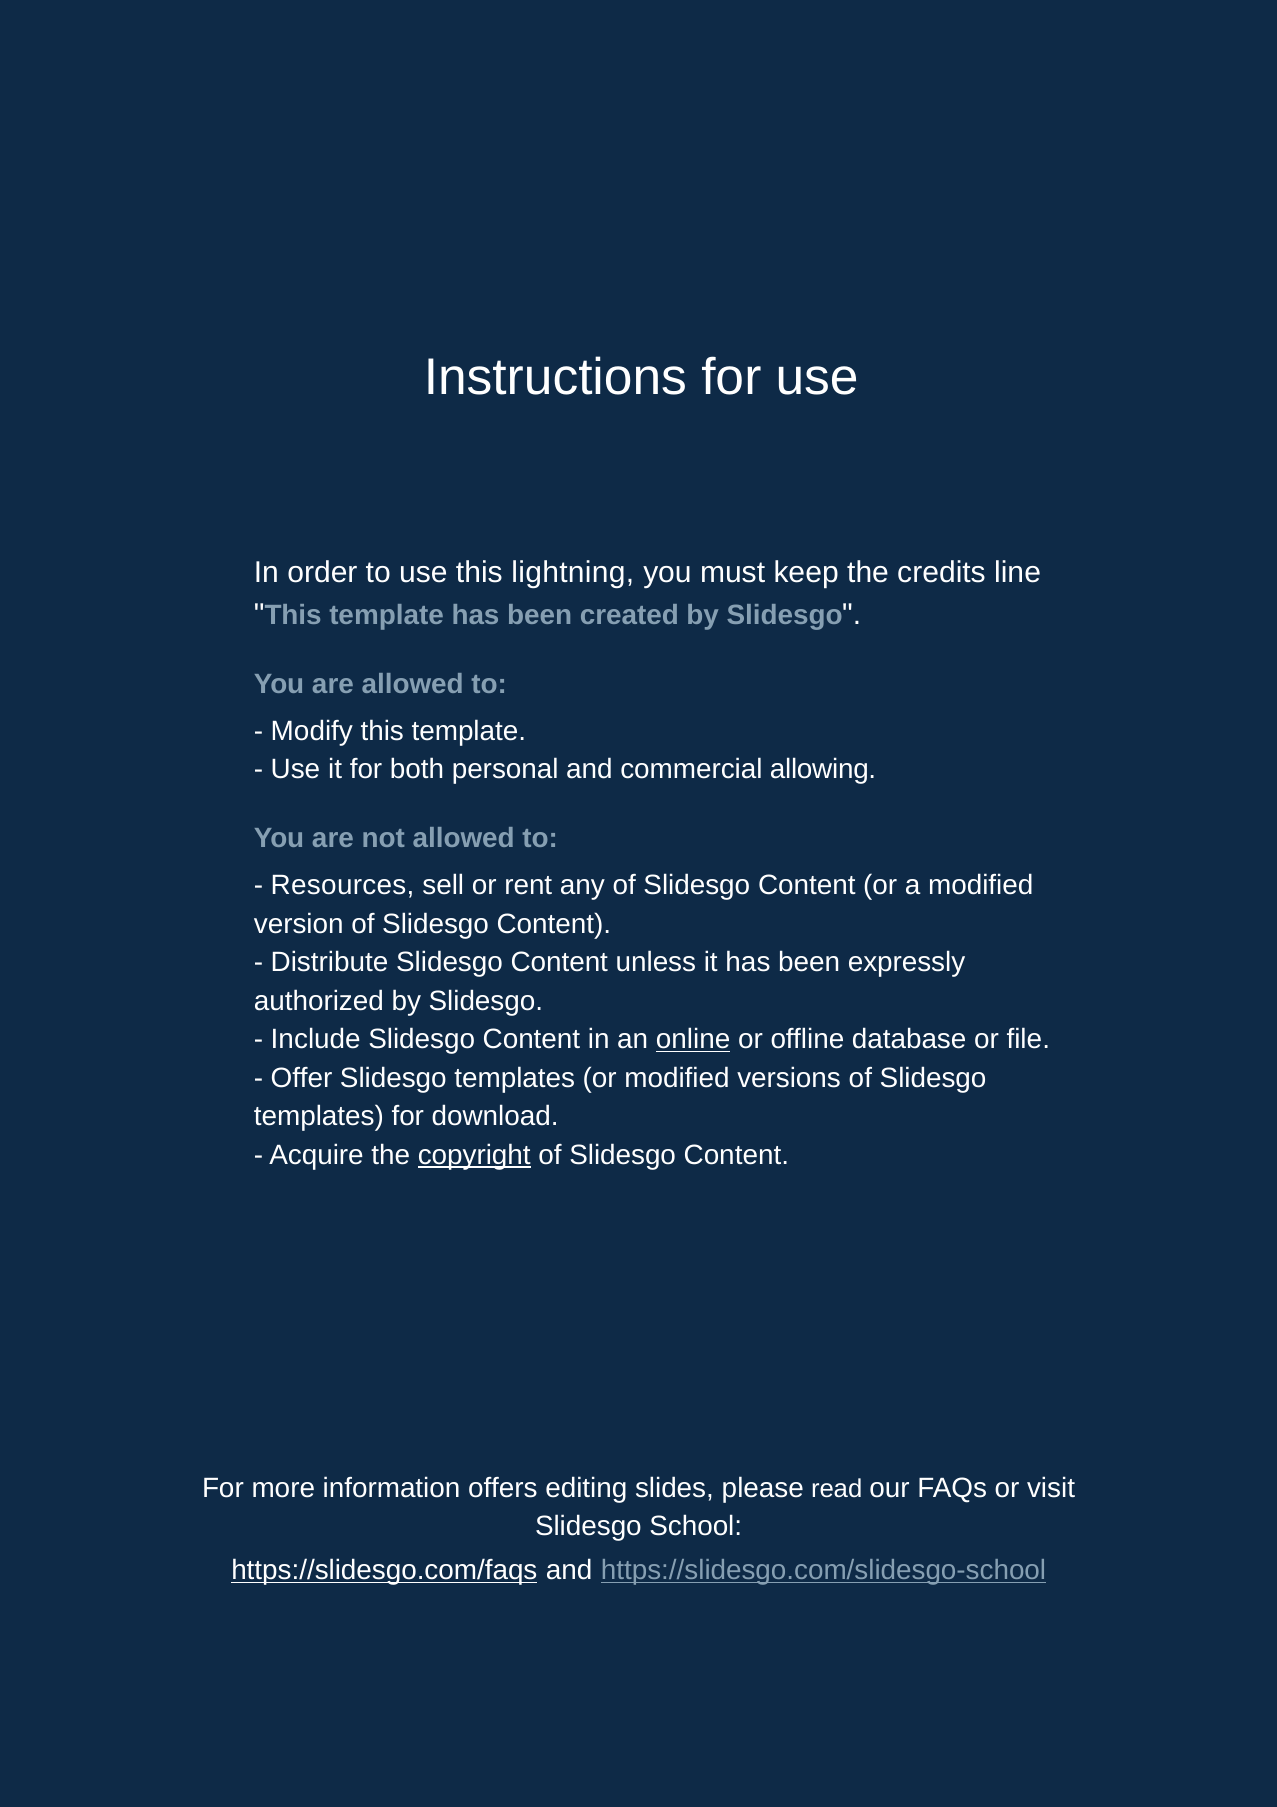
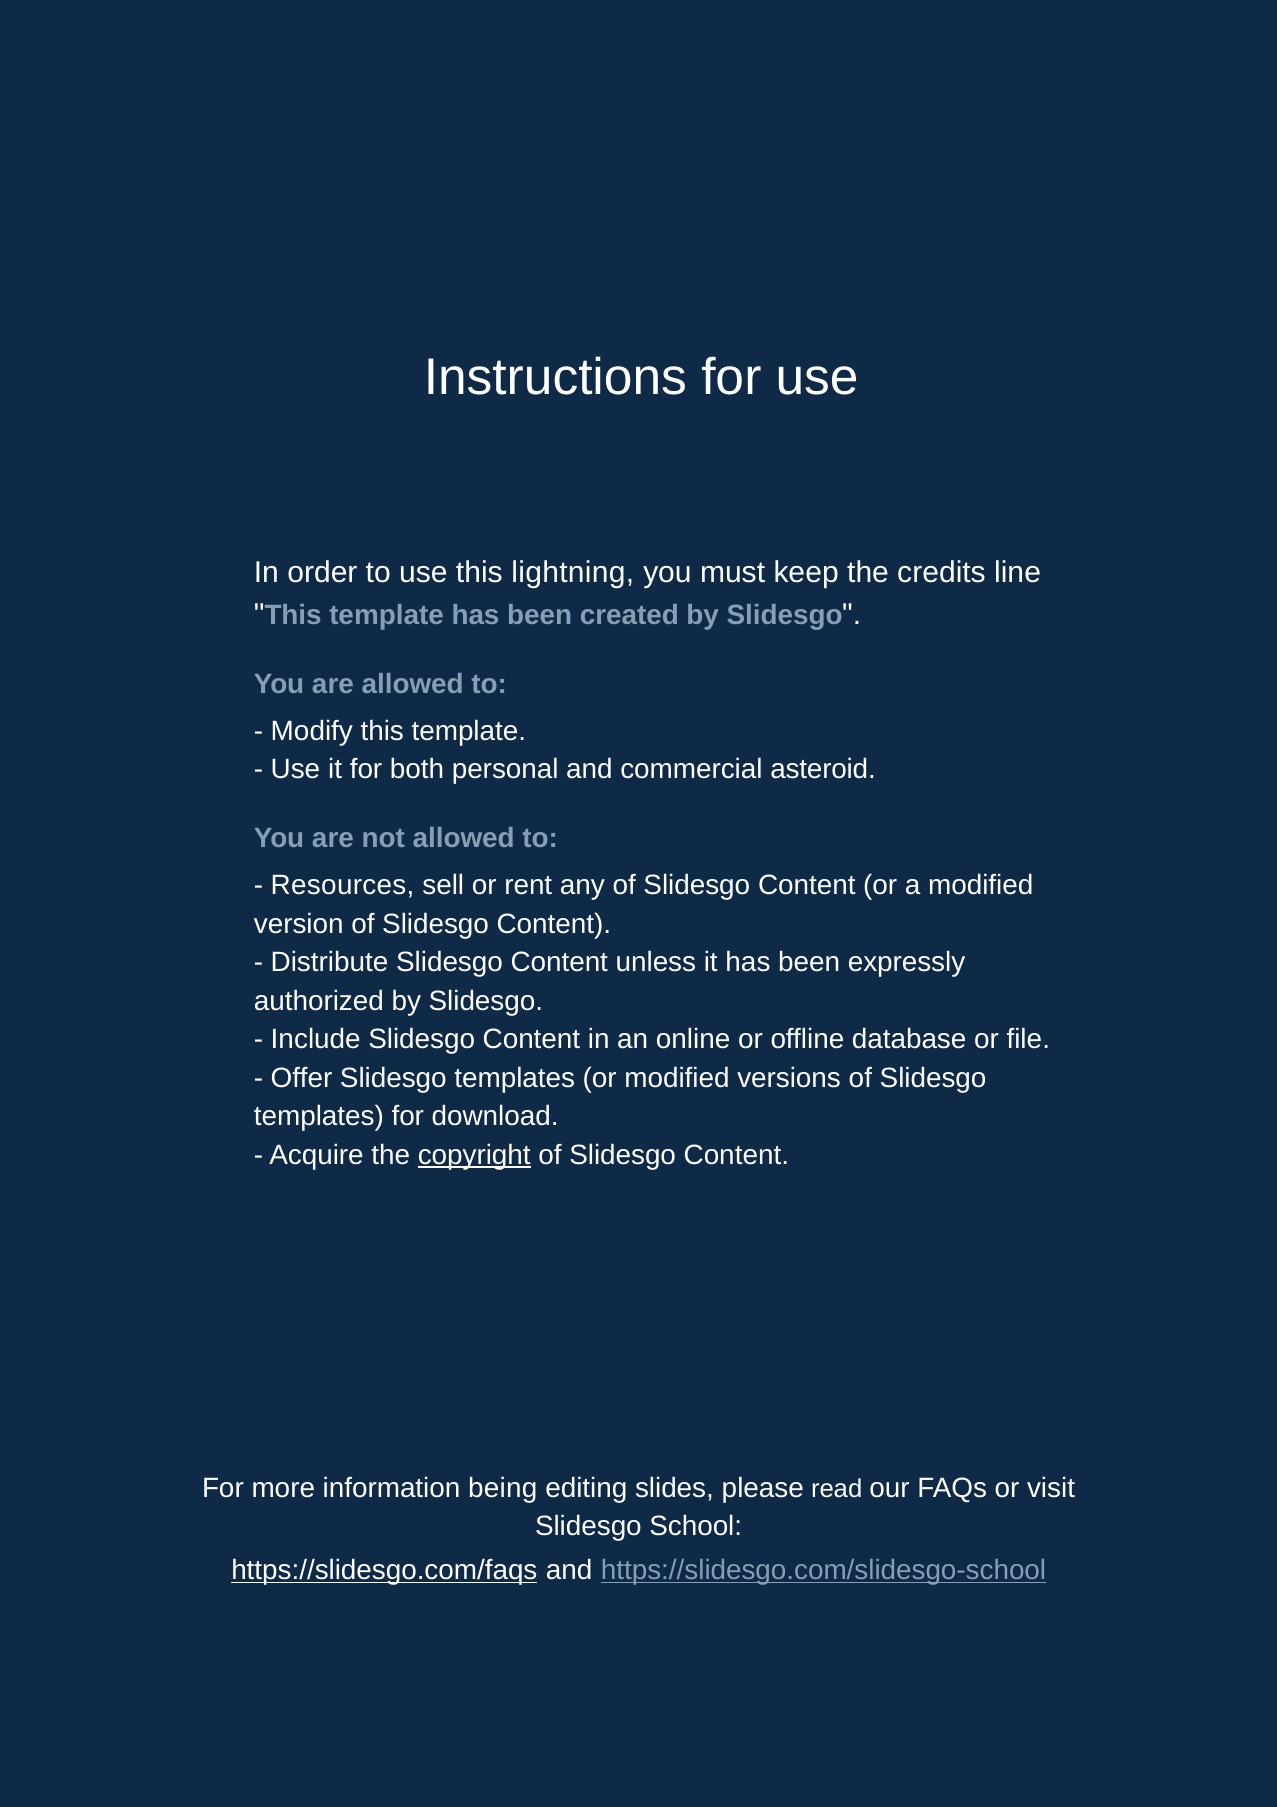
allowing: allowing -> asteroid
online underline: present -> none
offers: offers -> being
